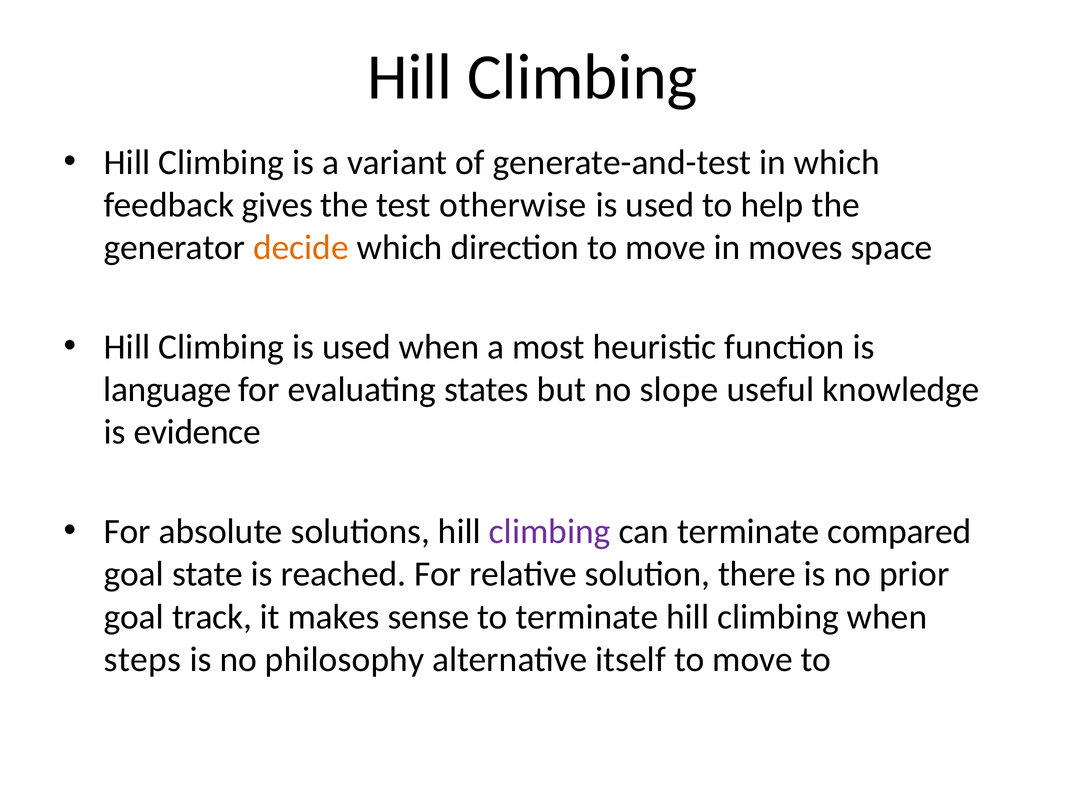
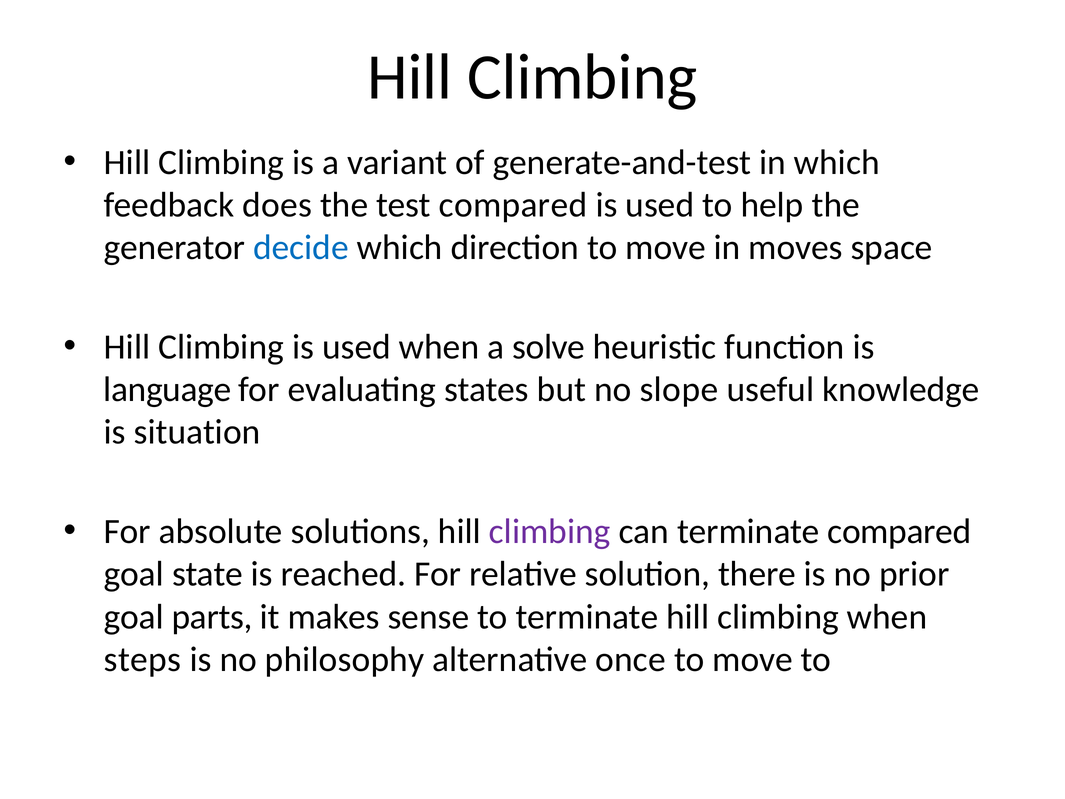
gives: gives -> does
test otherwise: otherwise -> compared
decide colour: orange -> blue
most: most -> solve
evidence: evidence -> situation
track: track -> parts
itself: itself -> once
